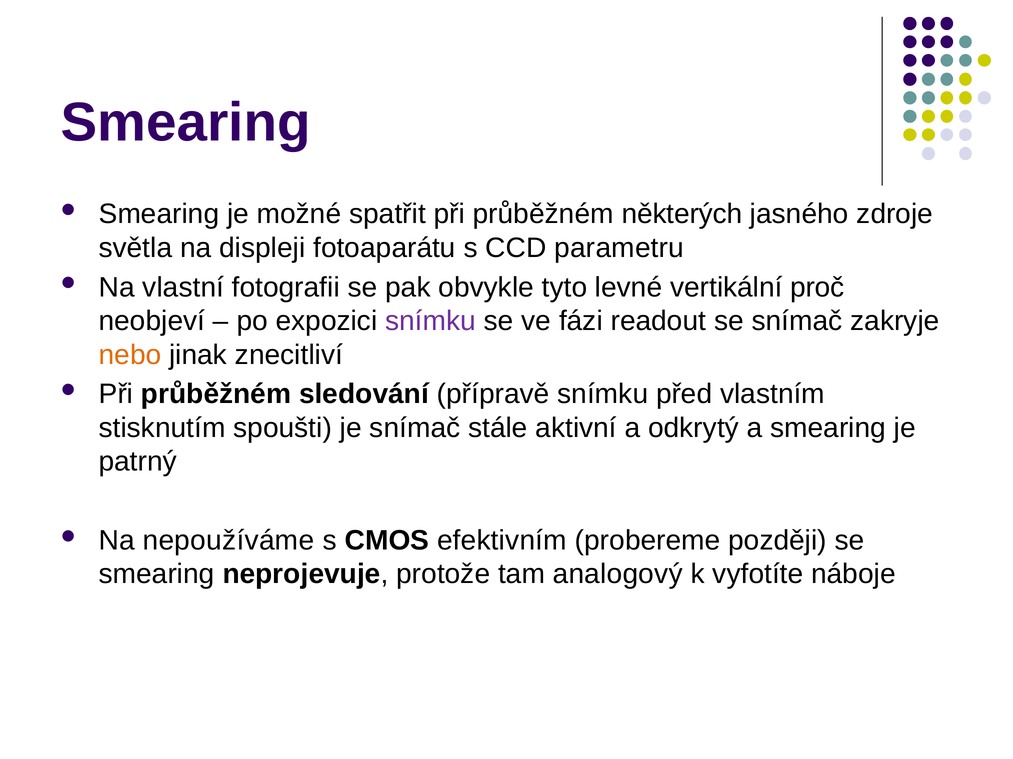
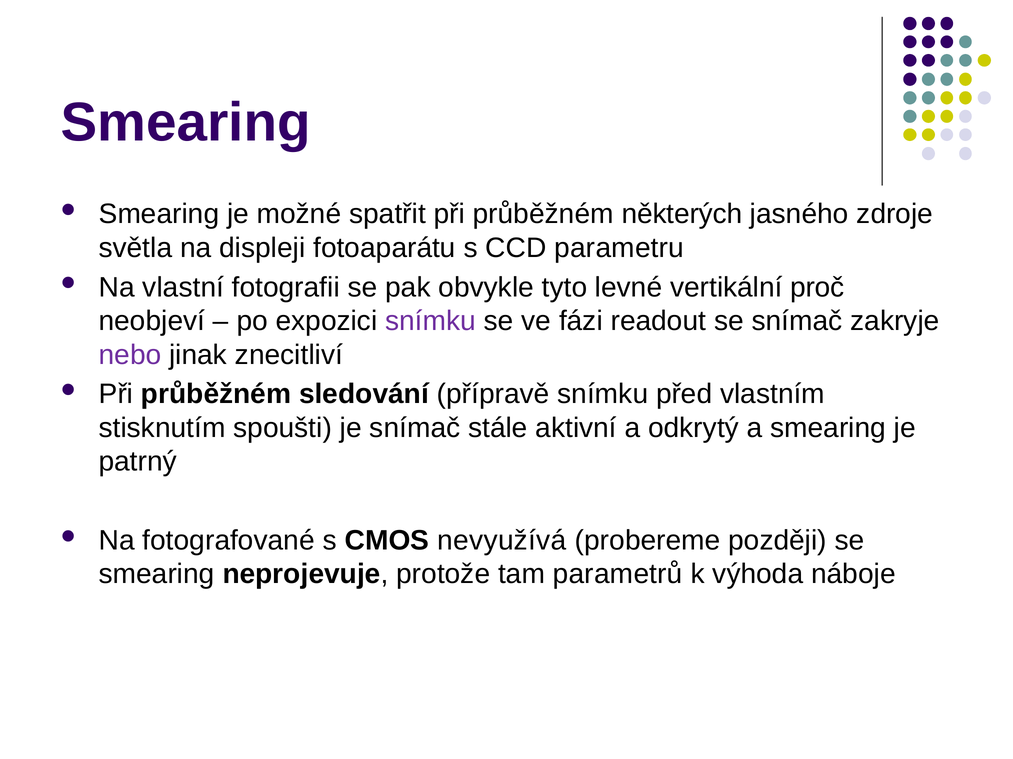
nebo colour: orange -> purple
nepoužíváme: nepoužíváme -> fotografované
efektivním: efektivním -> nevyužívá
analogový: analogový -> parametrů
vyfotíte: vyfotíte -> výhoda
